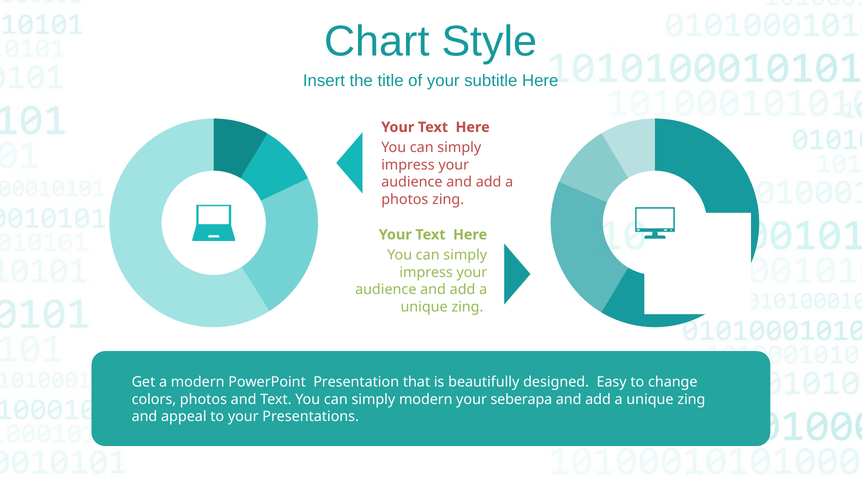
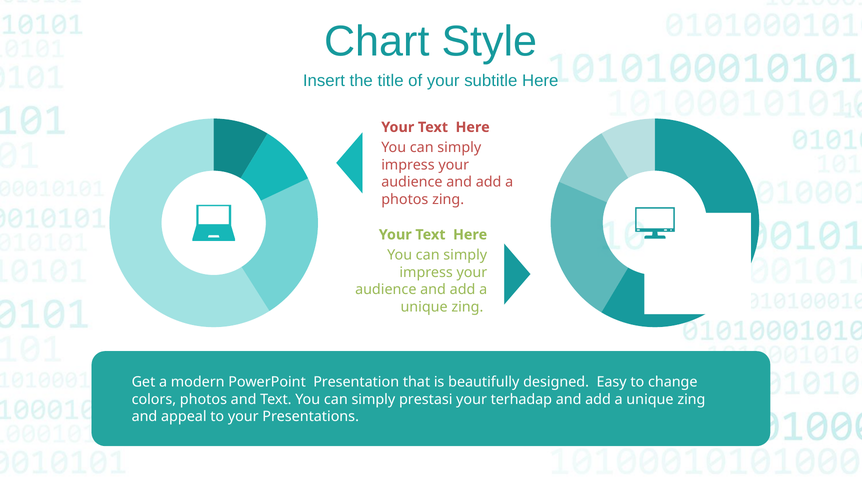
simply modern: modern -> prestasi
seberapa: seberapa -> terhadap
